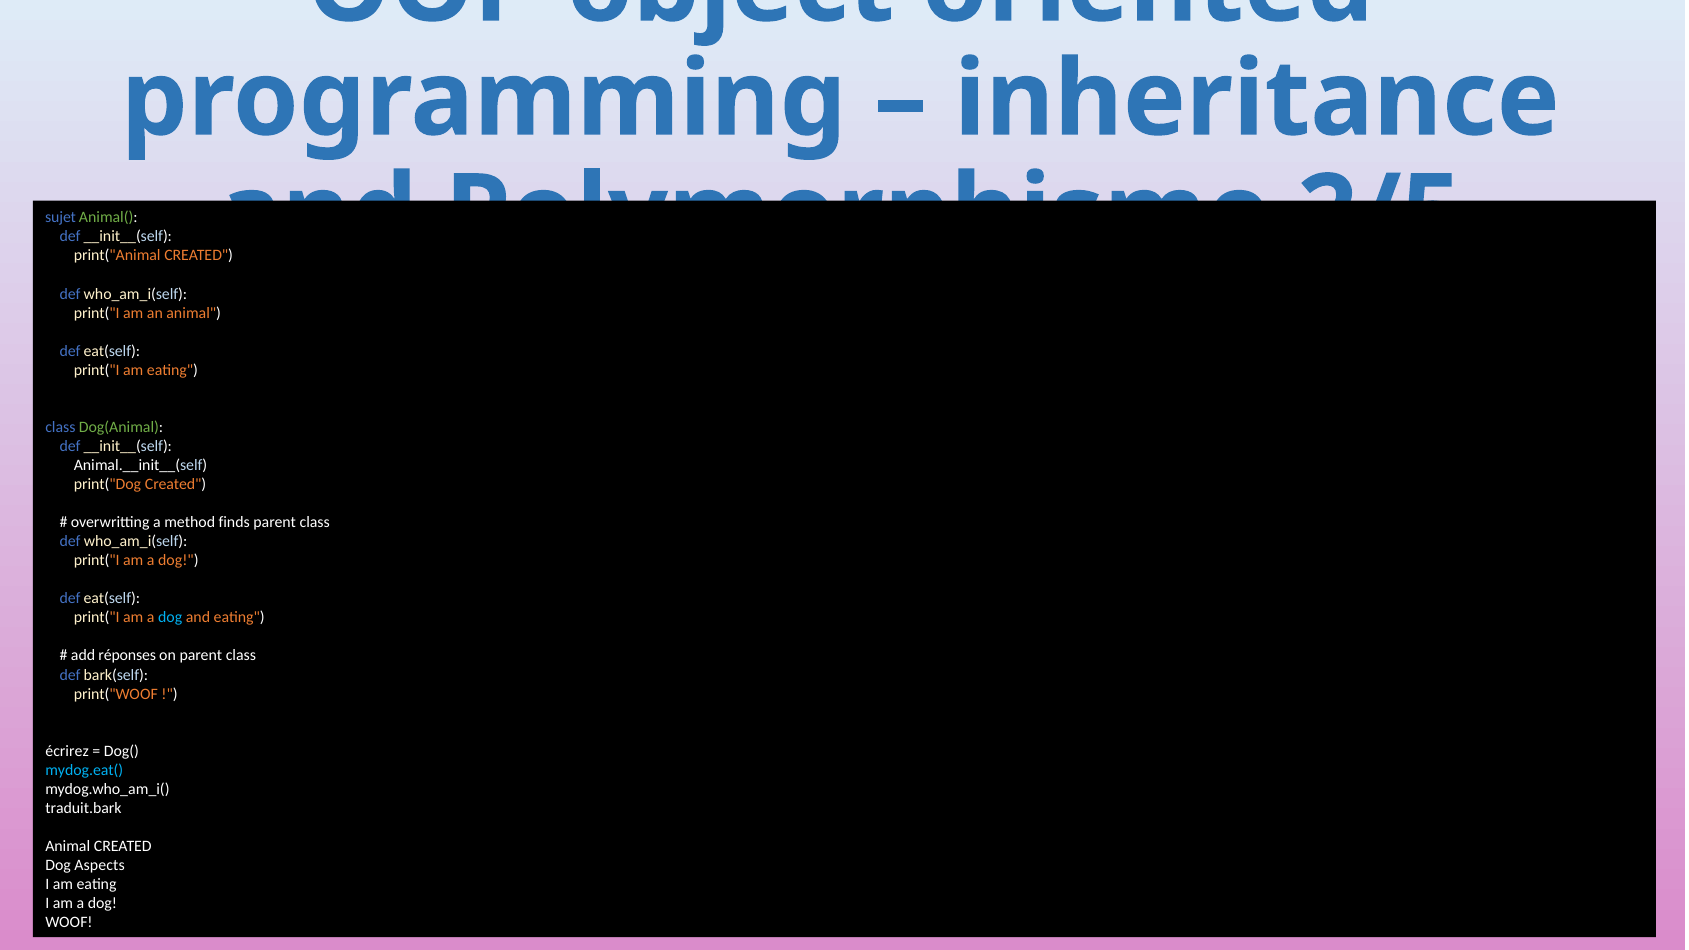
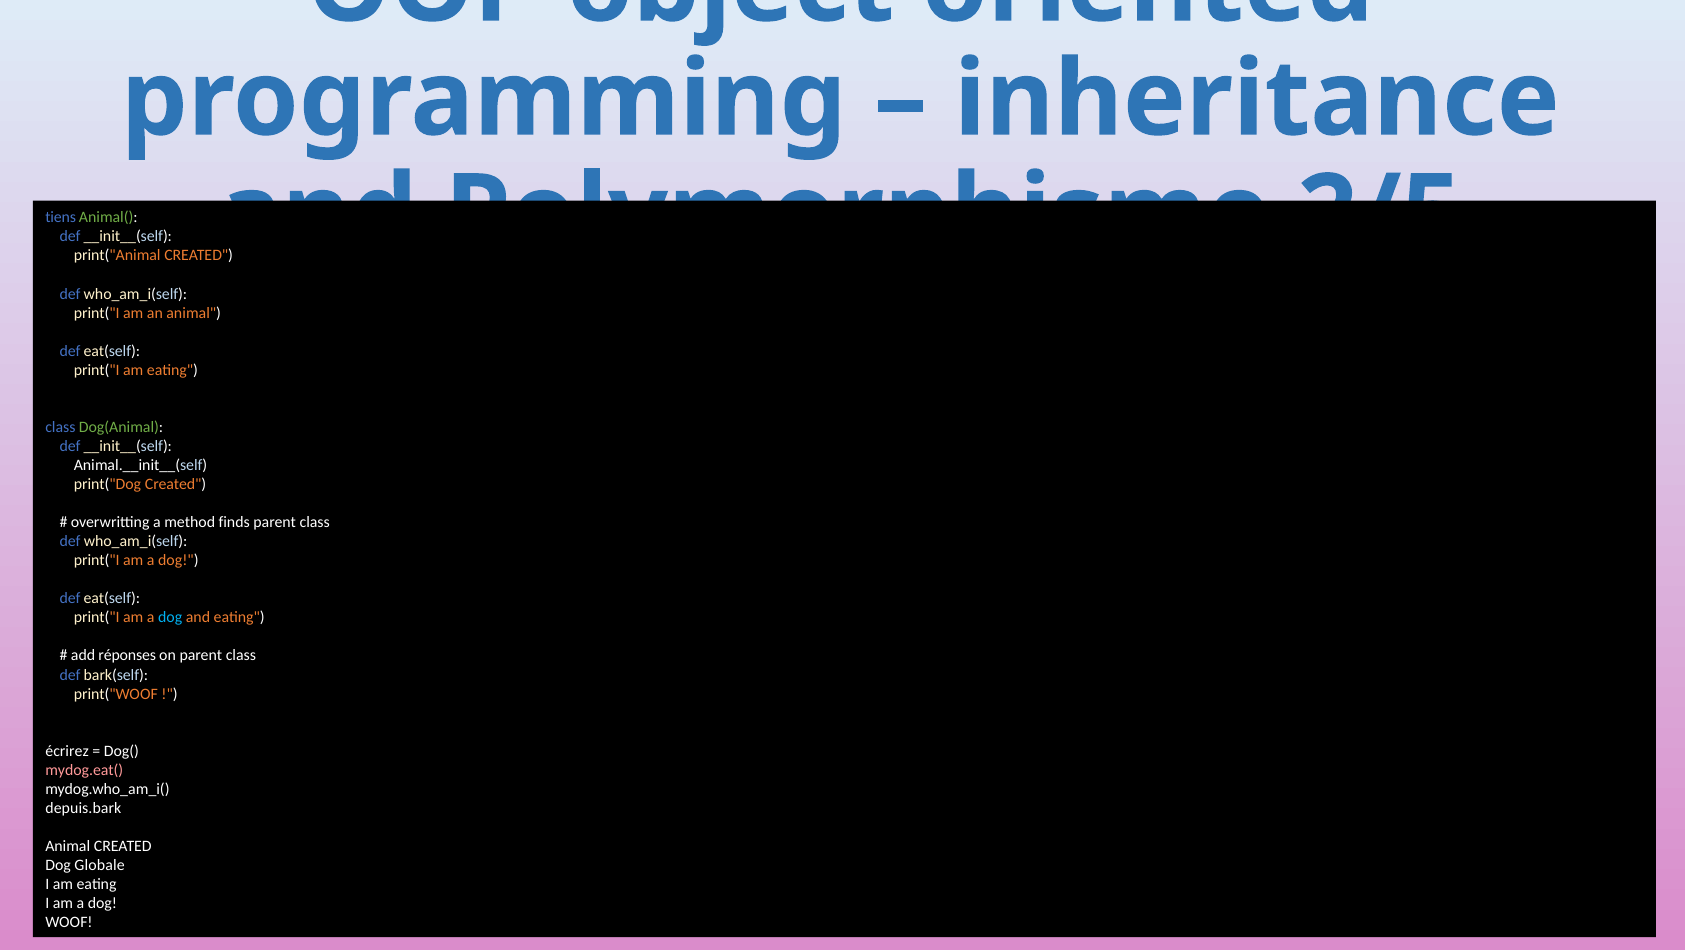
sujet: sujet -> tiens
mydog.eat( colour: light blue -> pink
traduit.bark: traduit.bark -> depuis.bark
Aspects: Aspects -> Globale
